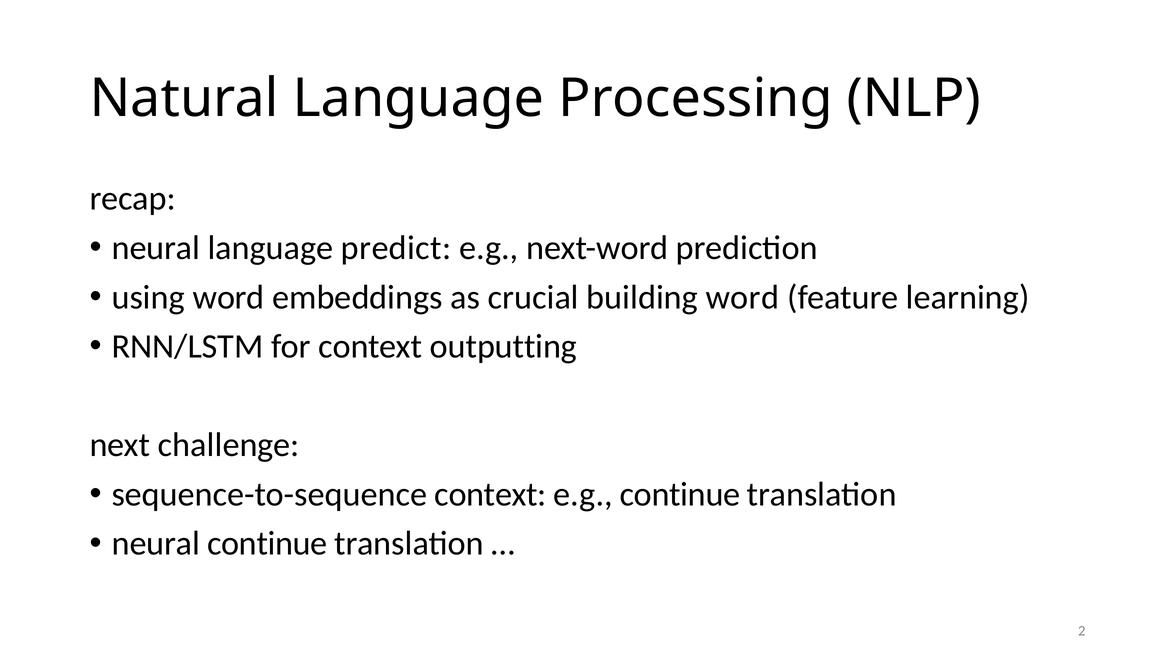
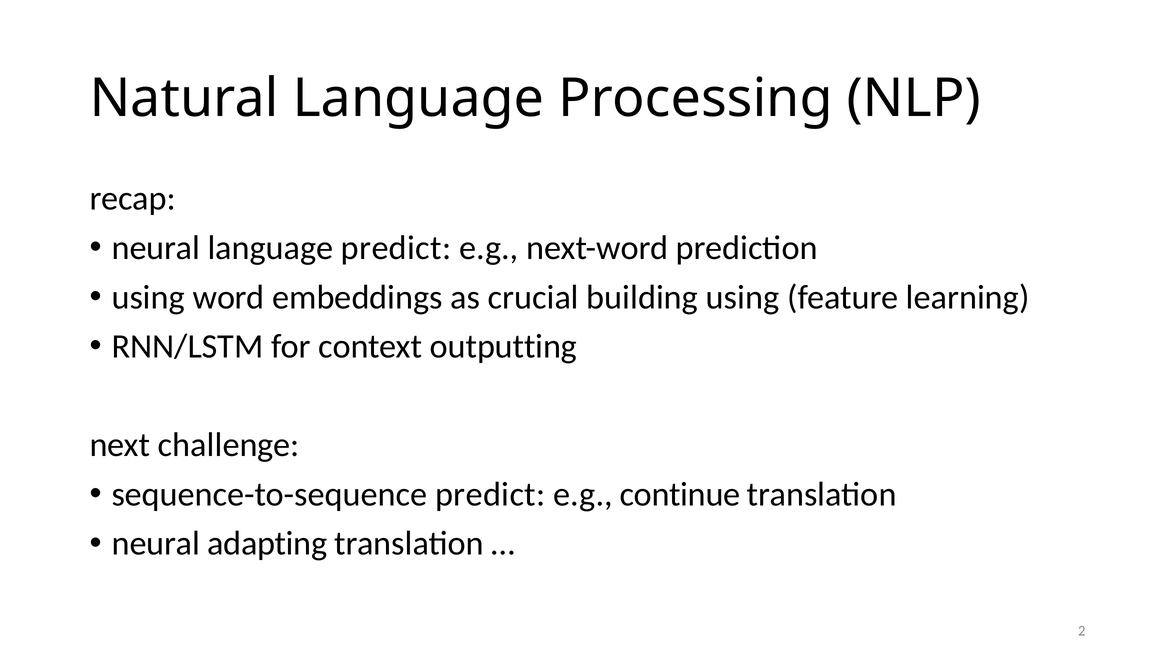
building word: word -> using
sequence-to-sequence context: context -> predict
neural continue: continue -> adapting
